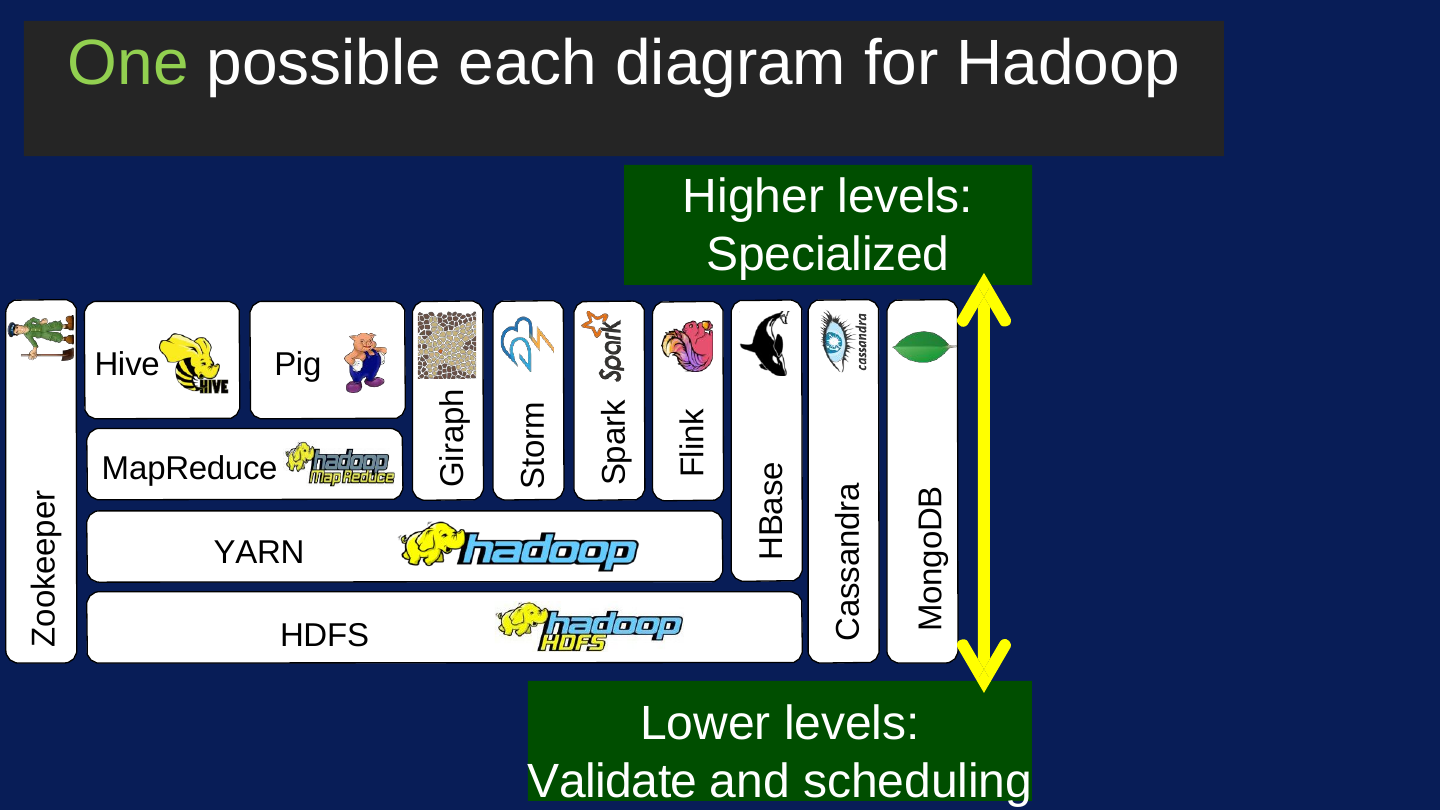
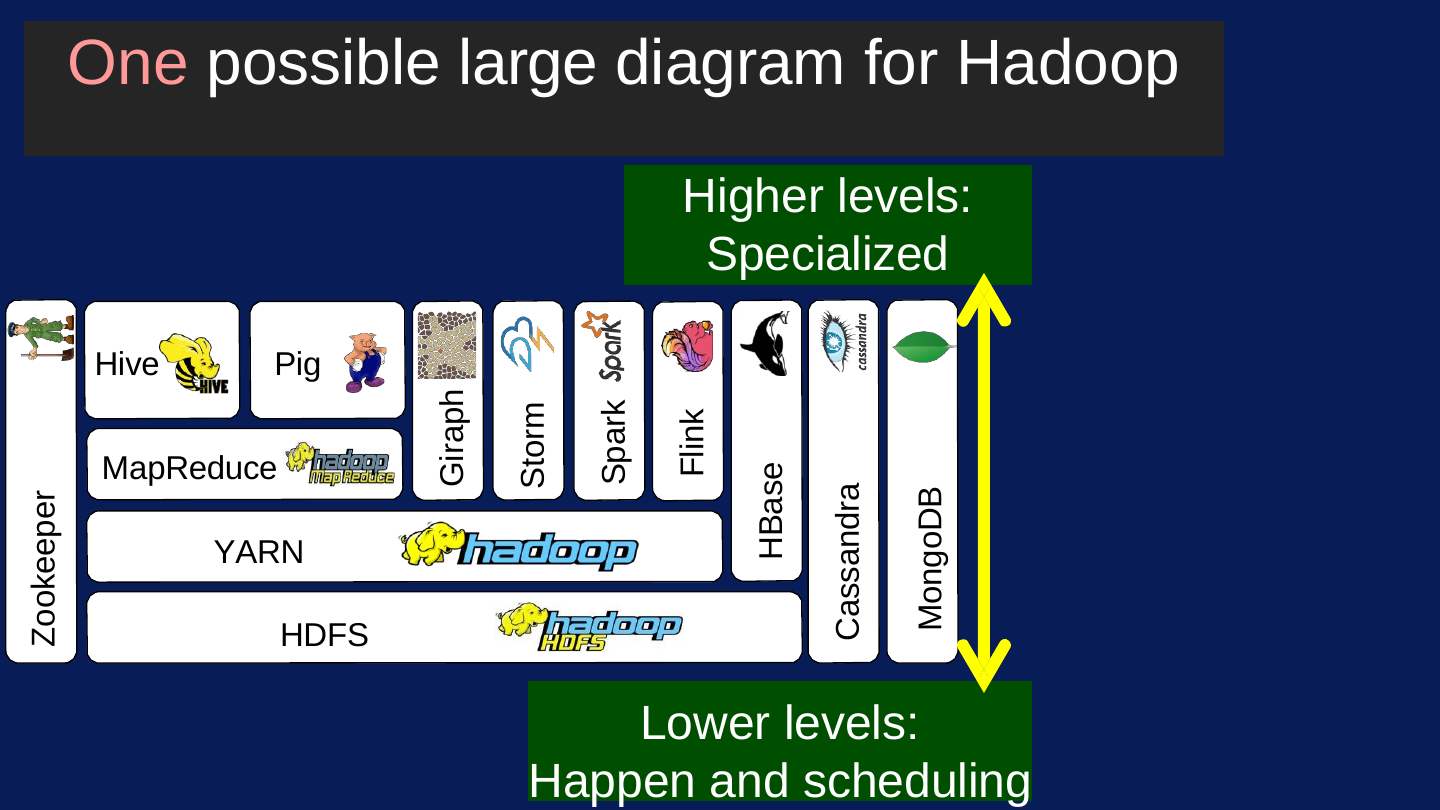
One colour: light green -> pink
each: each -> large
Validate: Validate -> Happen
